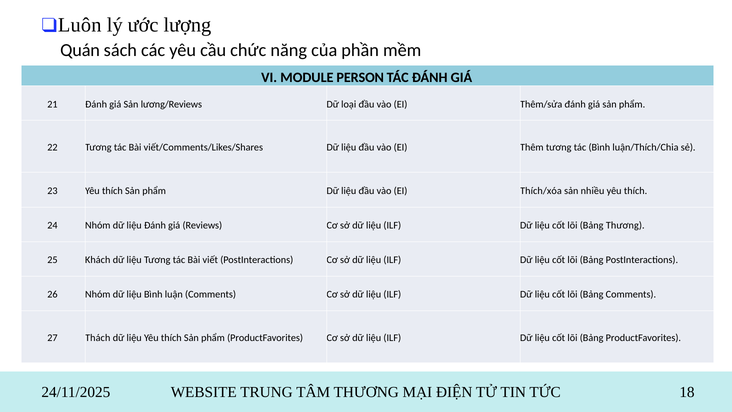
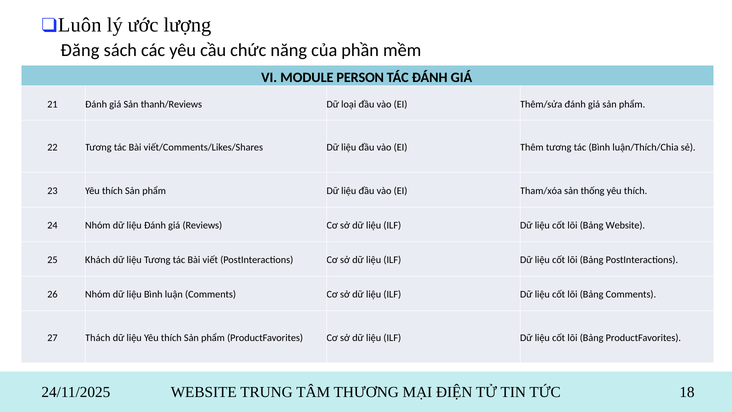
Quán: Quán -> Đăng
lương/Reviews: lương/Reviews -> thanh/Reviews
Thích/xóa: Thích/xóa -> Tham/xóa
nhiều: nhiều -> thống
Bảng Thương: Thương -> Website
